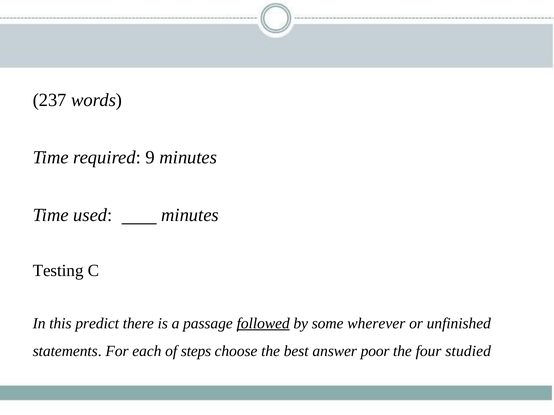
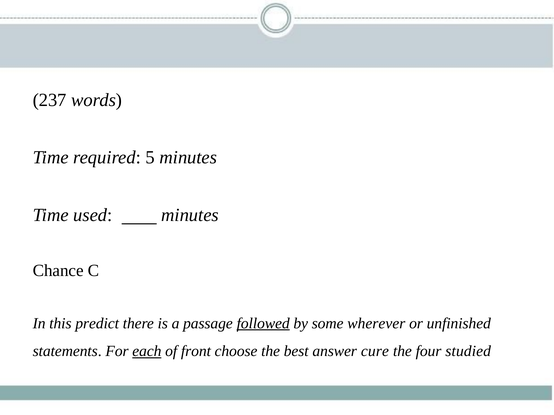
9: 9 -> 5
Testing: Testing -> Chance
each underline: none -> present
steps: steps -> front
poor: poor -> cure
